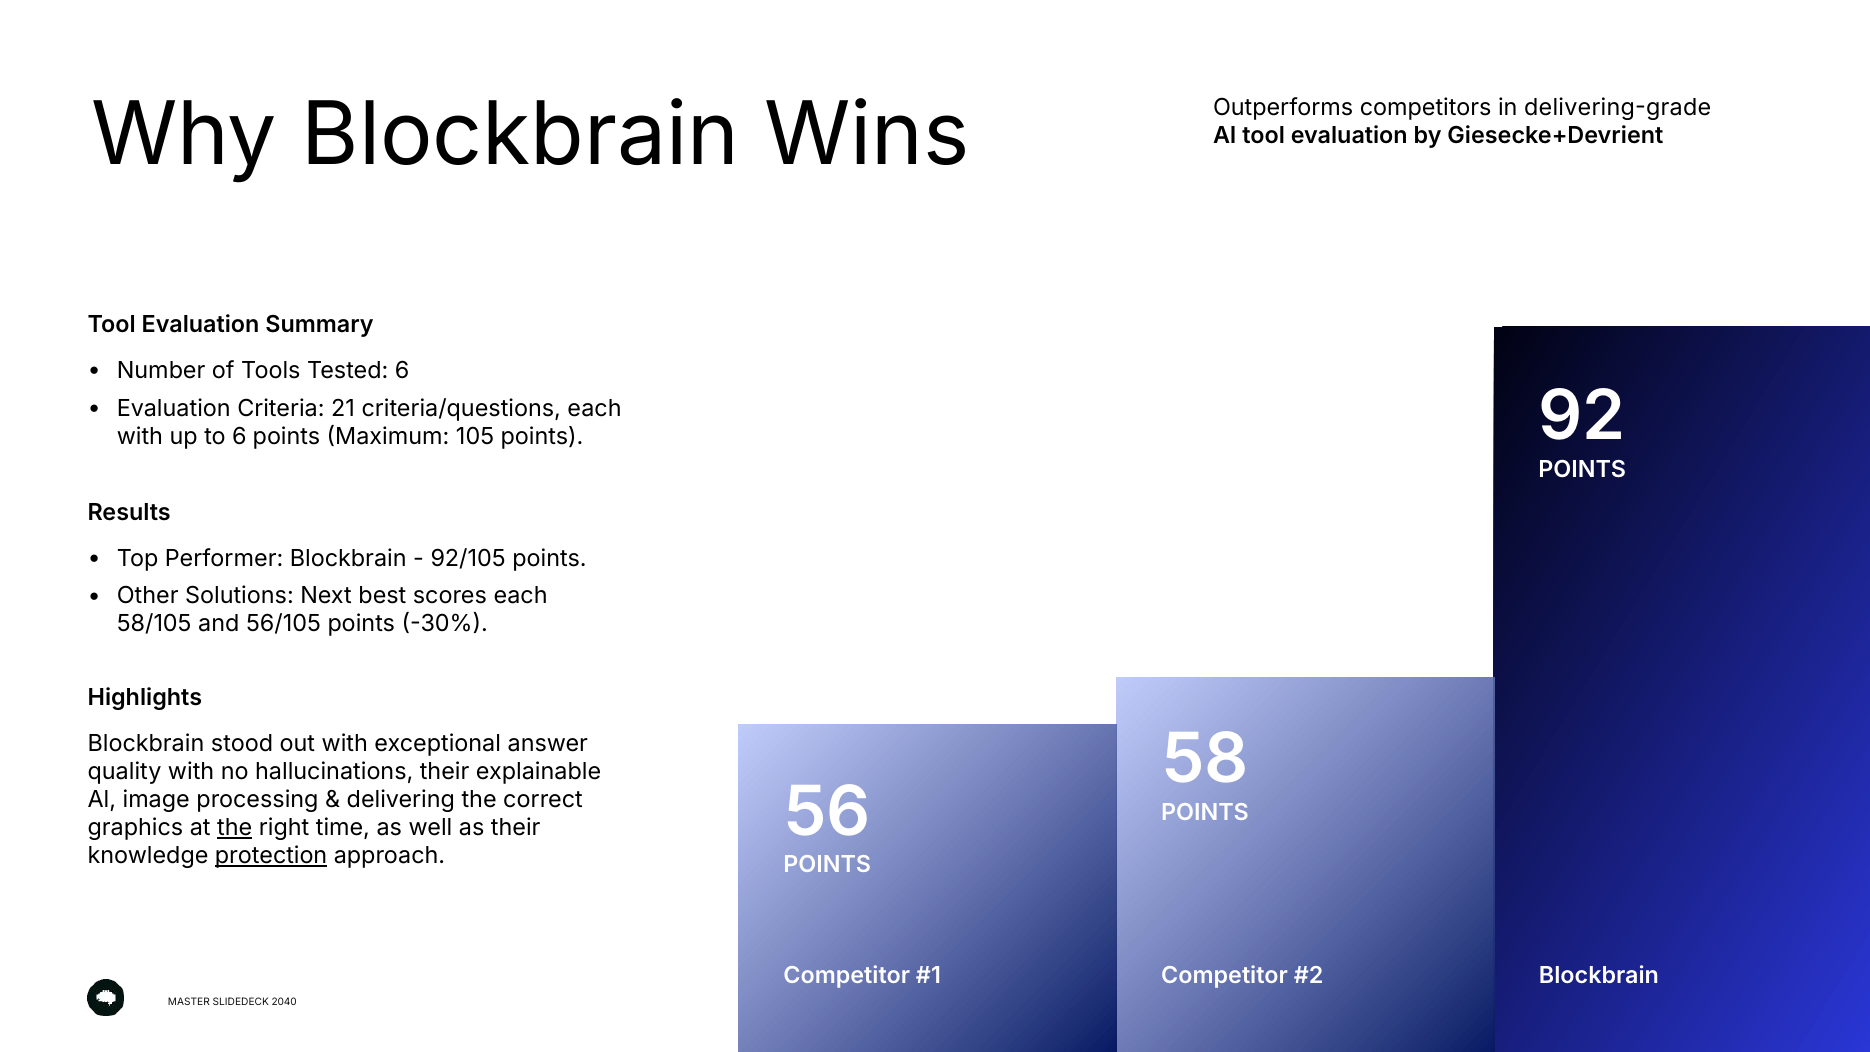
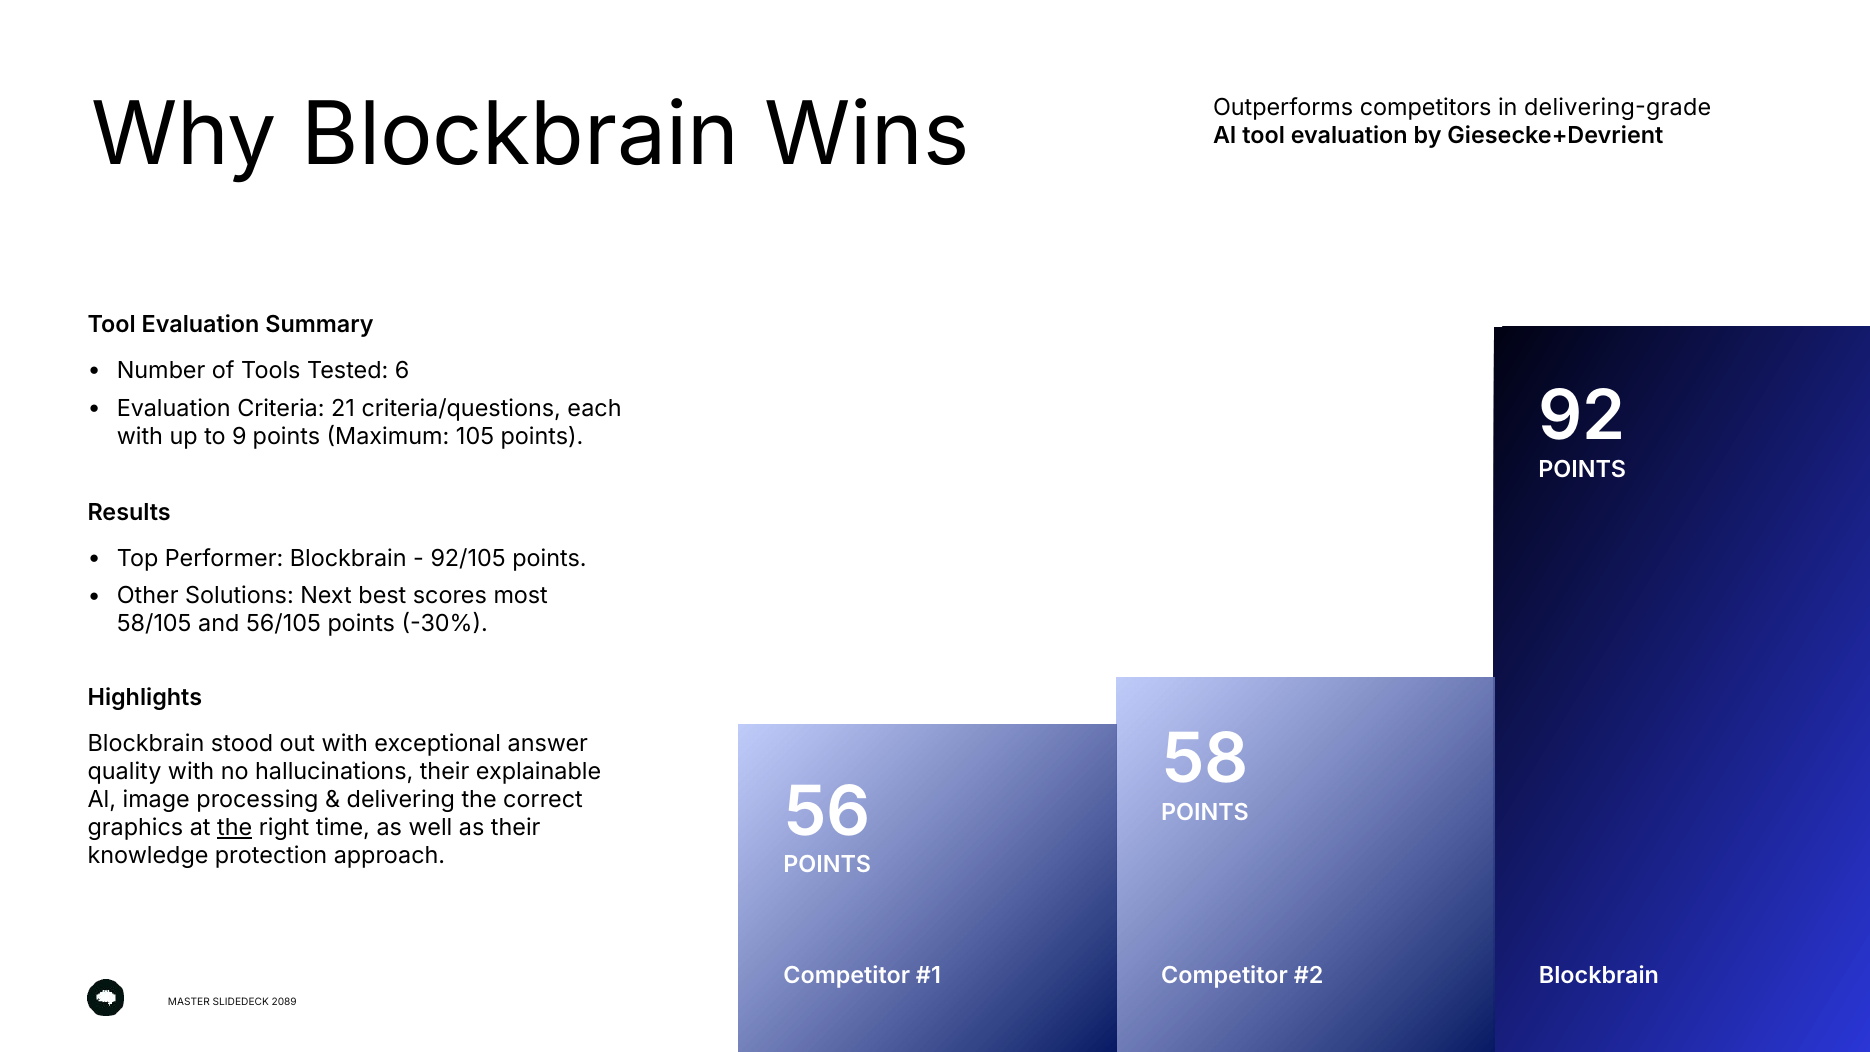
to 6: 6 -> 9
scores each: each -> most
protection underline: present -> none
2040: 2040 -> 2089
